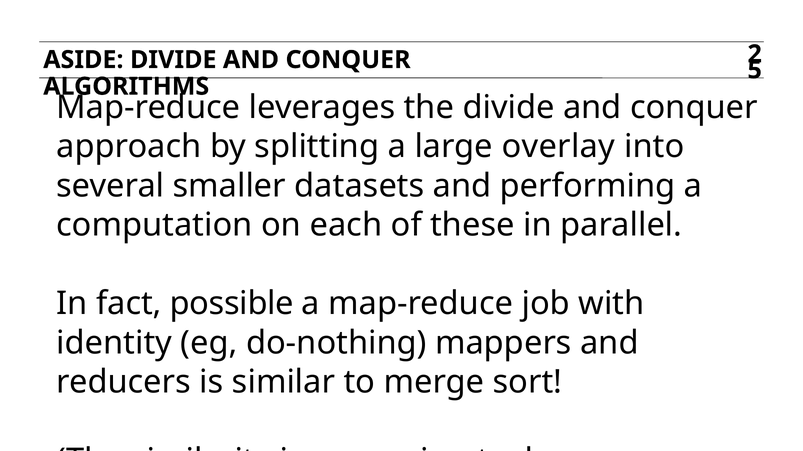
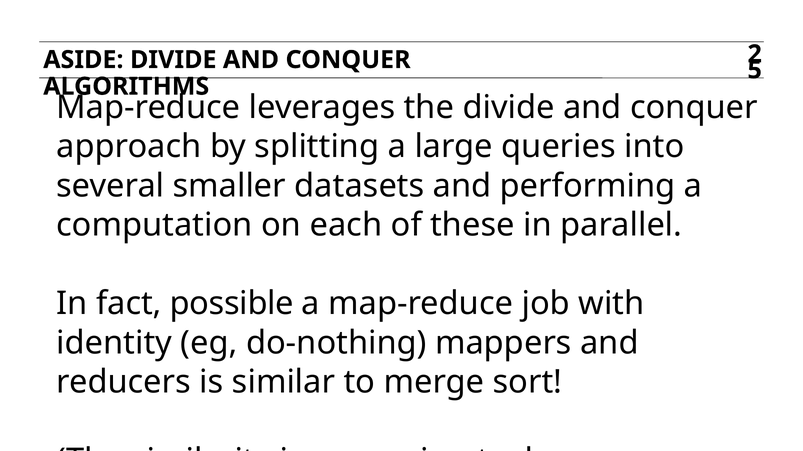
overlay: overlay -> queries
